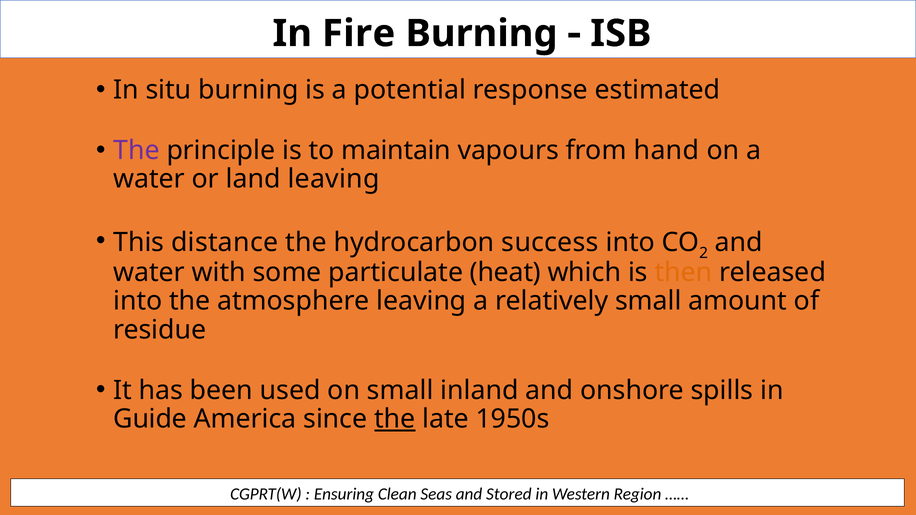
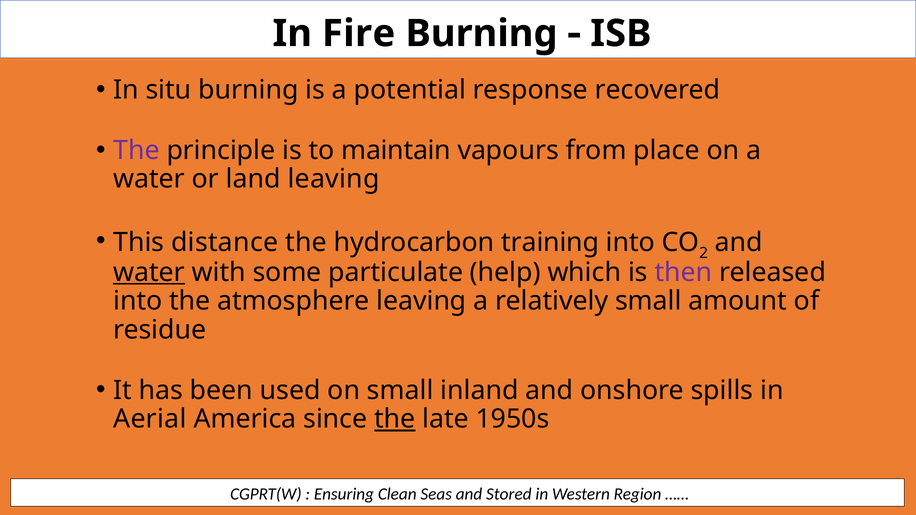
estimated: estimated -> recovered
hand: hand -> place
success: success -> training
water at (149, 272) underline: none -> present
heat: heat -> help
then colour: orange -> purple
Guide: Guide -> Aerial
